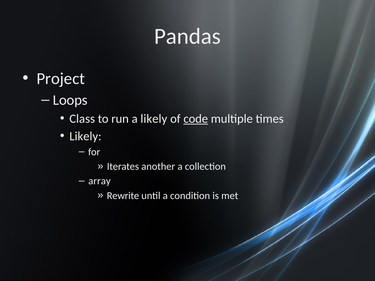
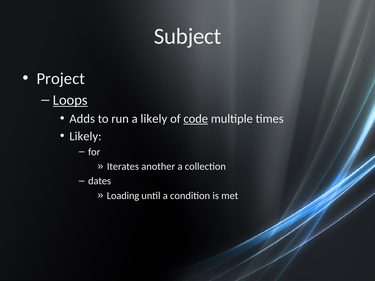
Pandas: Pandas -> Subject
Loops underline: none -> present
Class: Class -> Adds
array: array -> dates
Rewrite: Rewrite -> Loading
